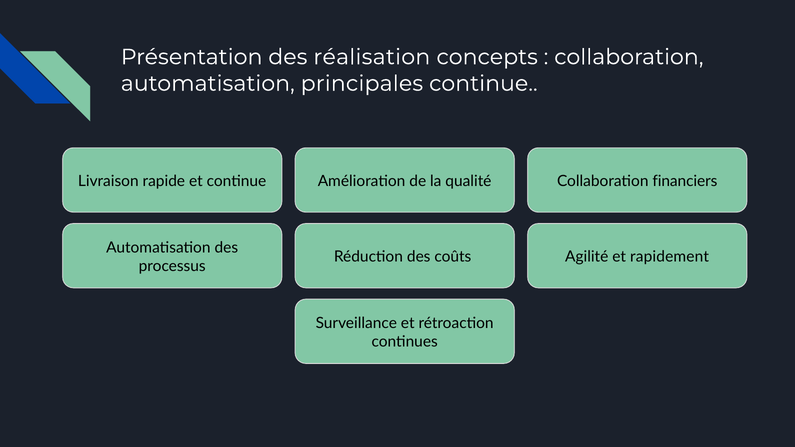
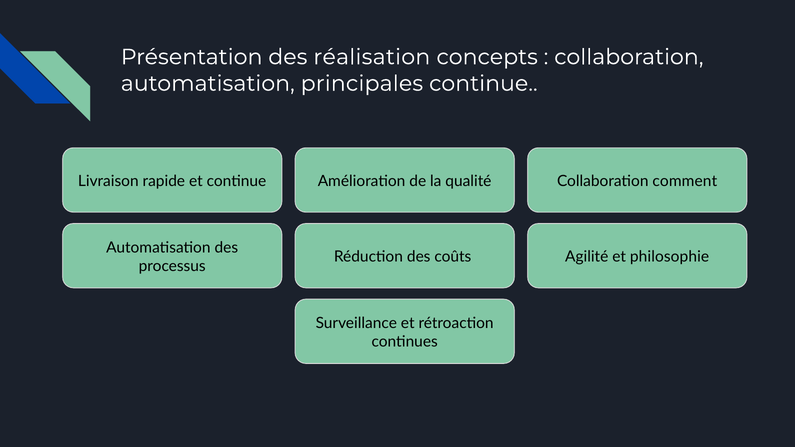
financiers: financiers -> comment
rapidement: rapidement -> philosophie
